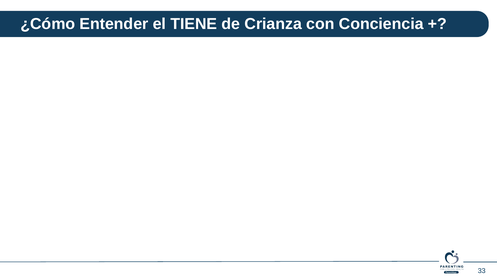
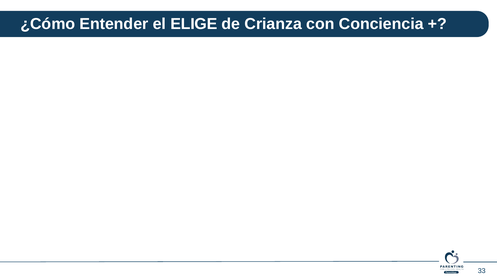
TIENE: TIENE -> ELIGE
